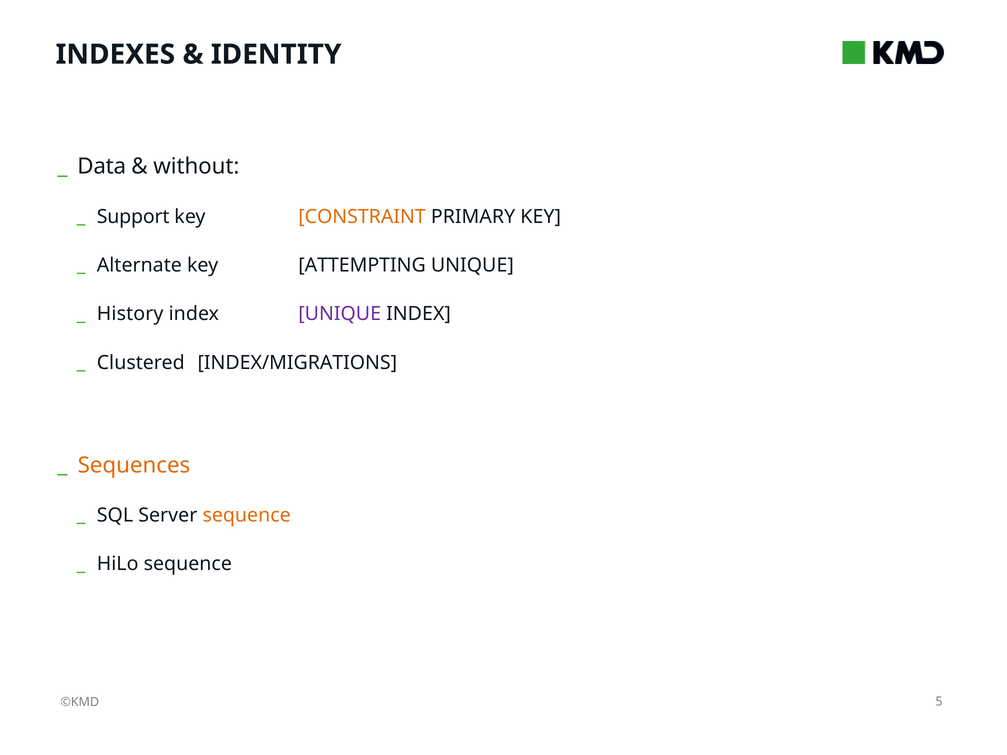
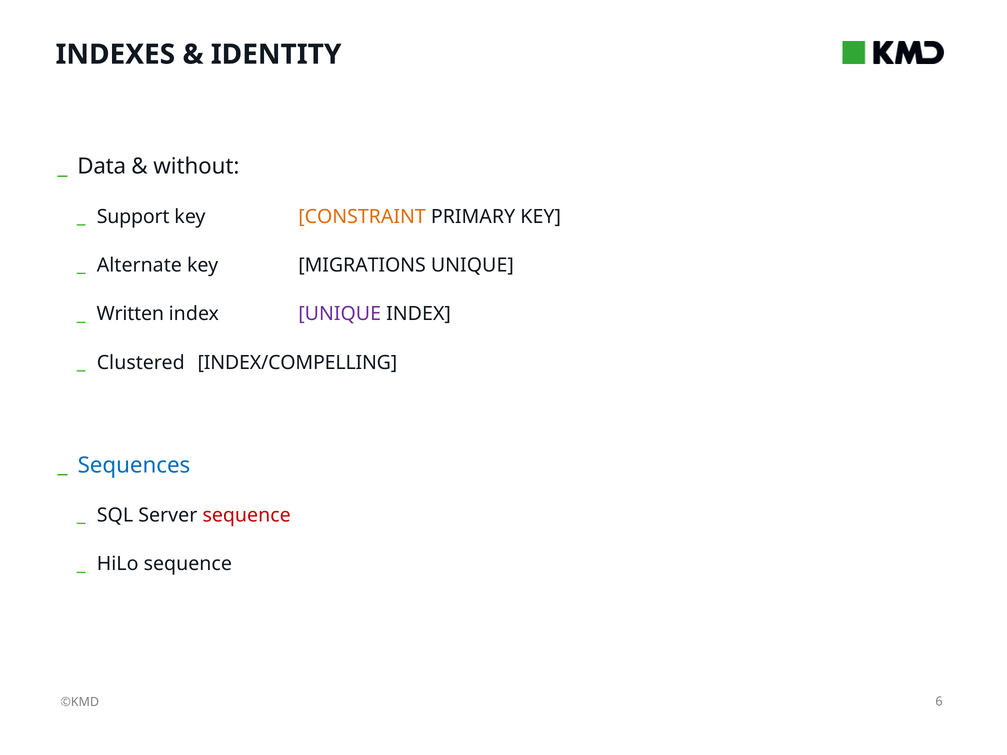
ATTEMPTING: ATTEMPTING -> MIGRATIONS
History: History -> Written
INDEX/MIGRATIONS: INDEX/MIGRATIONS -> INDEX/COMPELLING
Sequences colour: orange -> blue
sequence at (247, 515) colour: orange -> red
5: 5 -> 6
